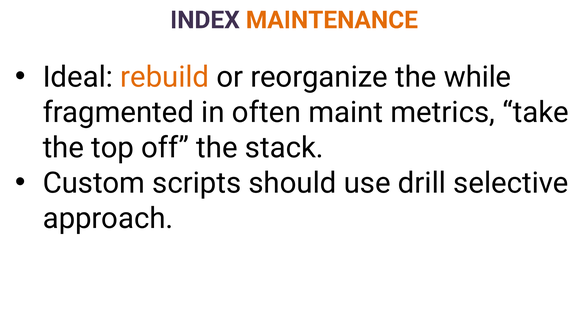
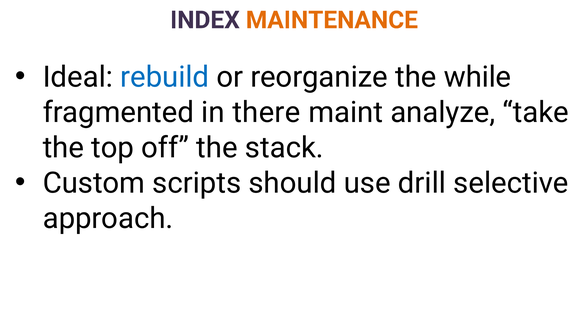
rebuild colour: orange -> blue
often: often -> there
metrics: metrics -> analyze
